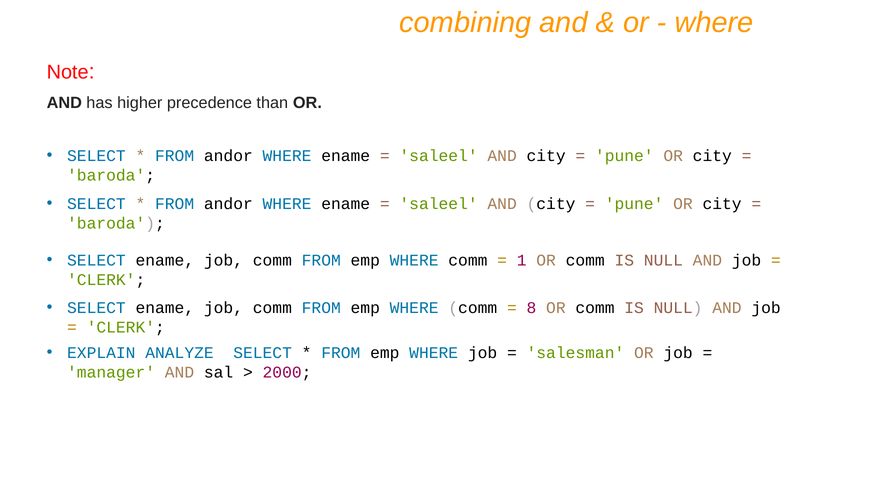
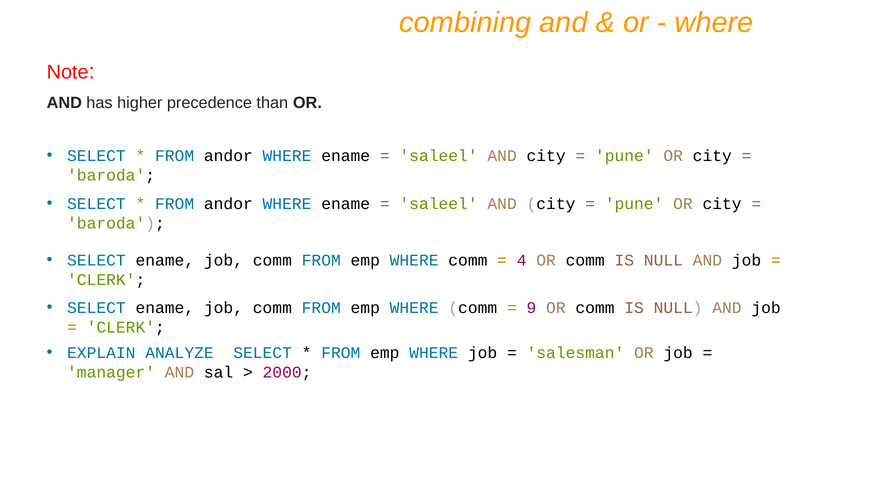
1: 1 -> 4
8: 8 -> 9
